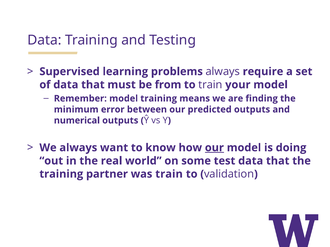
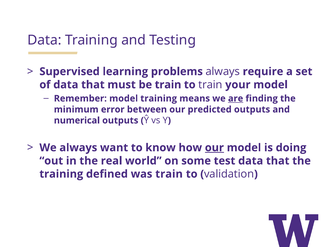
be from: from -> train
are underline: none -> present
partner: partner -> defined
